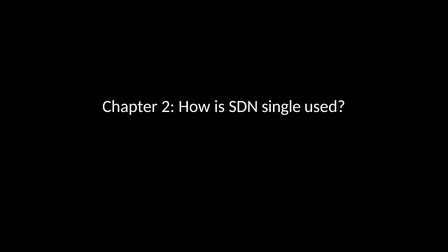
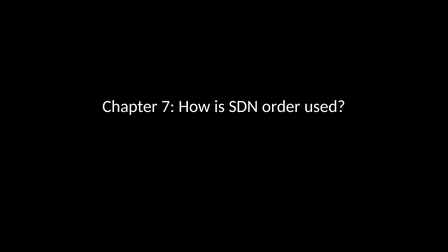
2: 2 -> 7
single: single -> order
